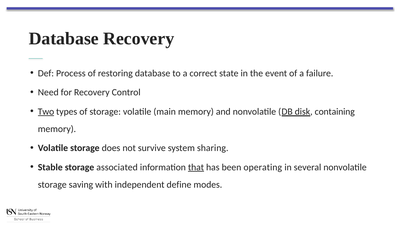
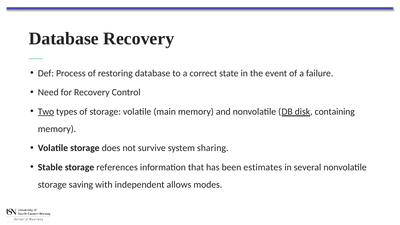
associated: associated -> references
that underline: present -> none
operating: operating -> estimates
define: define -> allows
